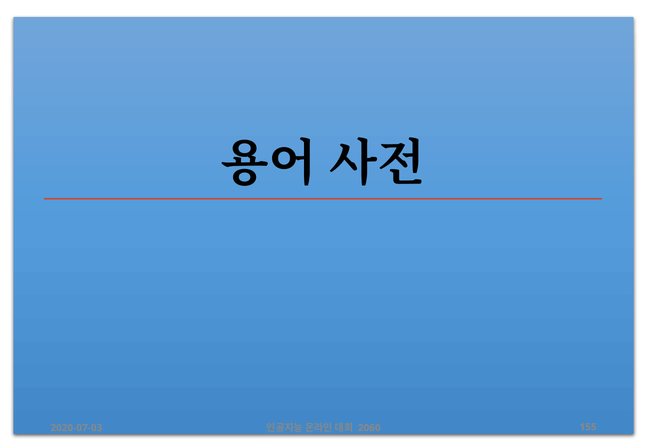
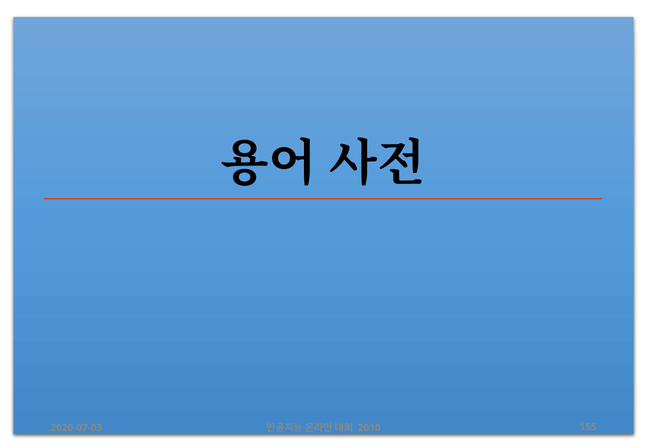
2060: 2060 -> 2010
